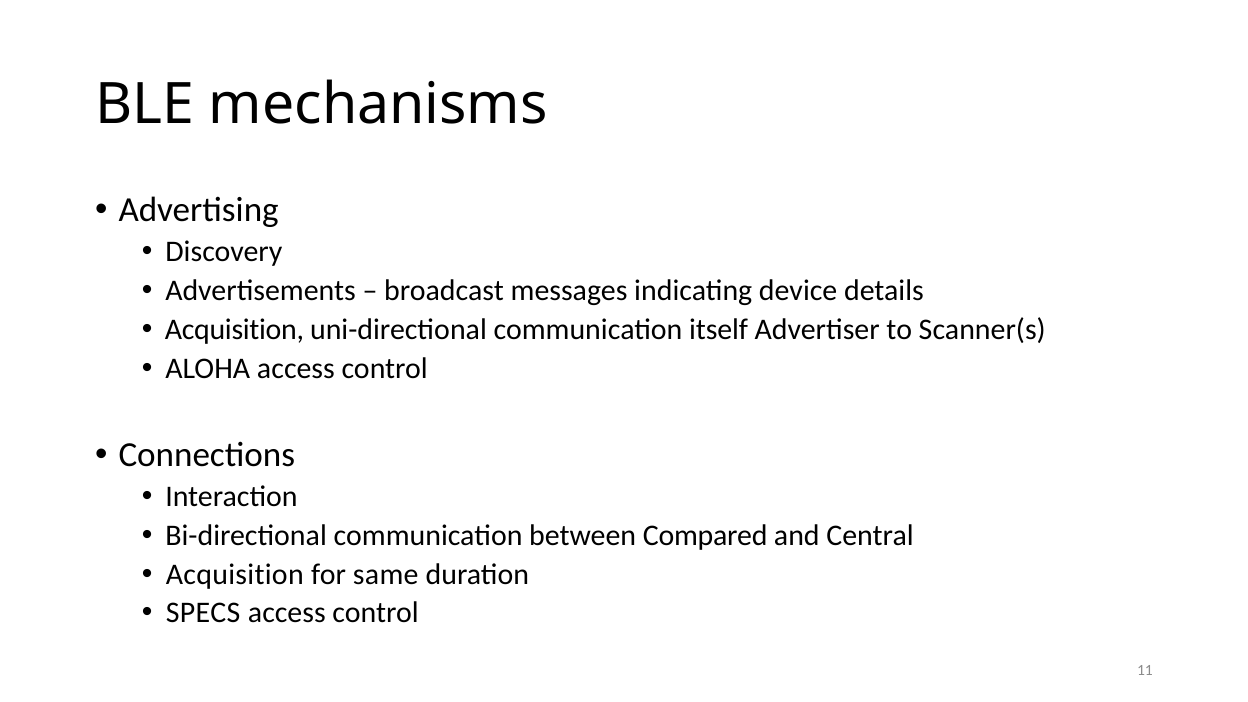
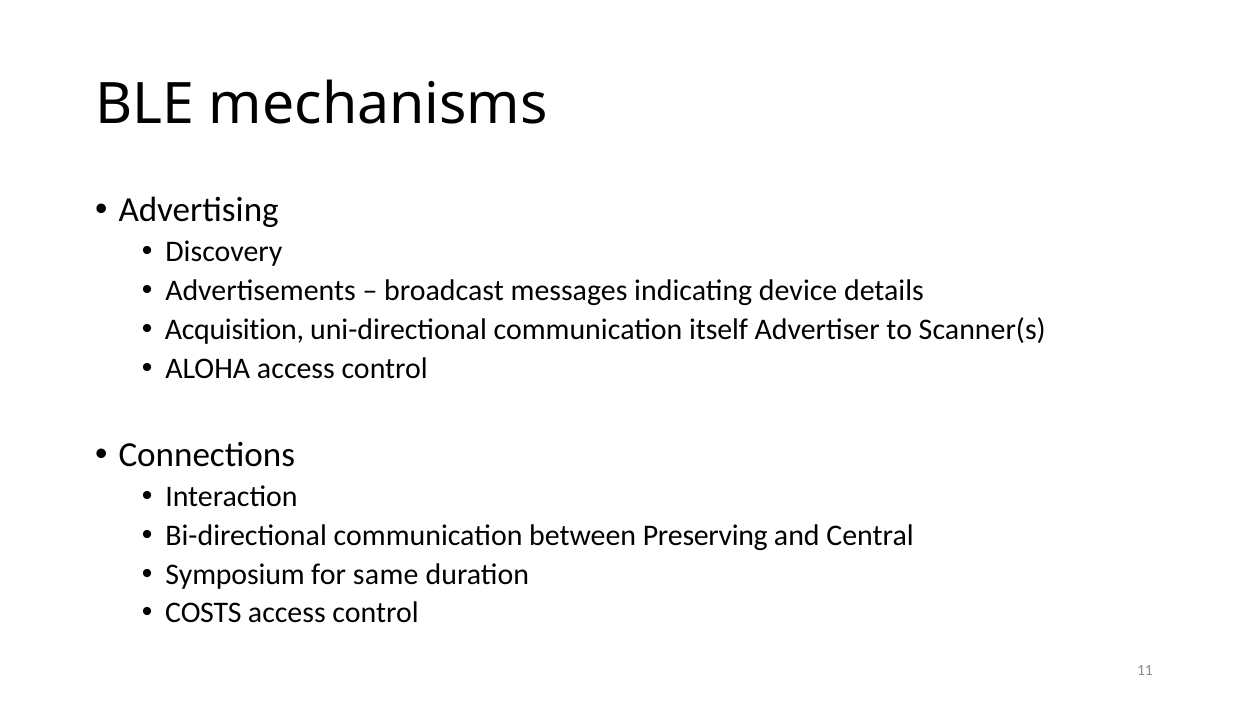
Compared: Compared -> Preserving
Acquisition at (235, 574): Acquisition -> Symposium
SPECS: SPECS -> COSTS
